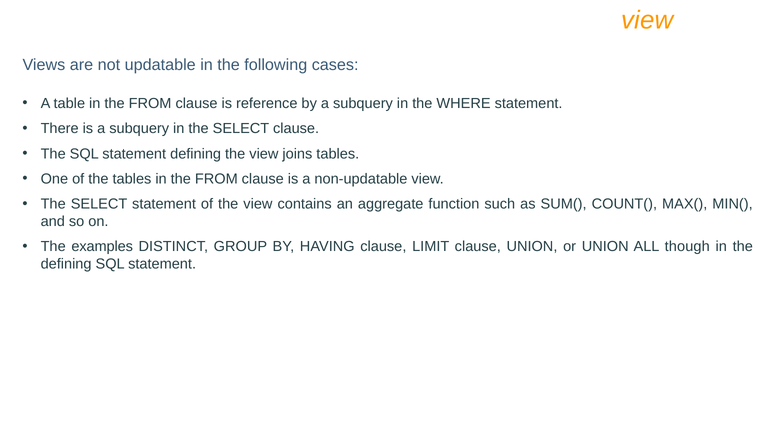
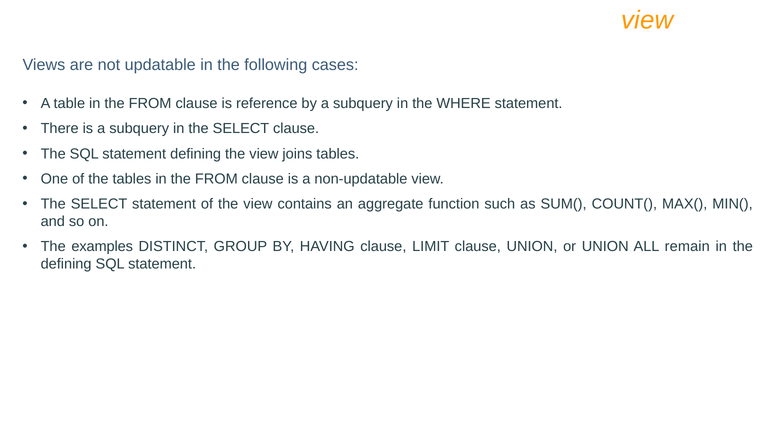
though: though -> remain
